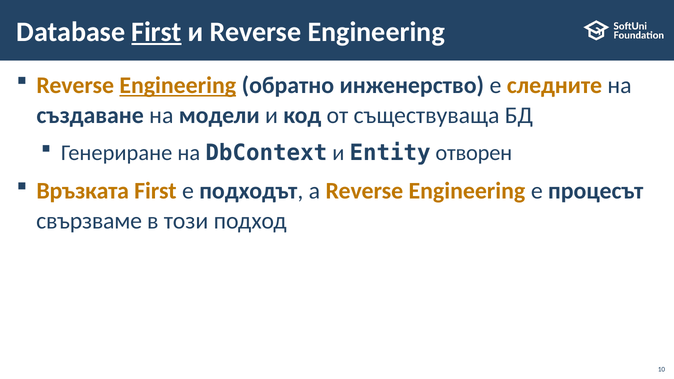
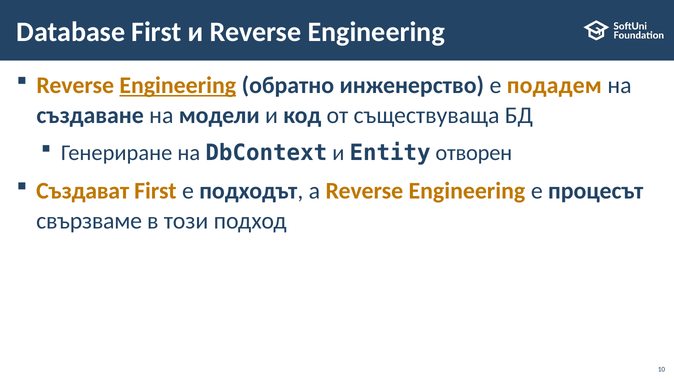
First at (157, 32) underline: present -> none
следните: следните -> подадем
Връзката: Връзката -> Създават
